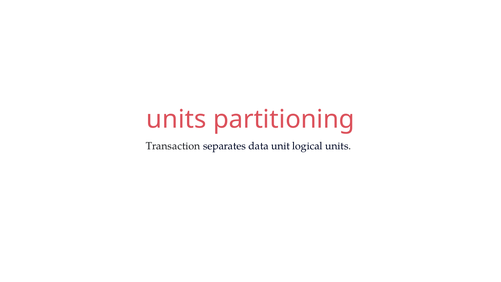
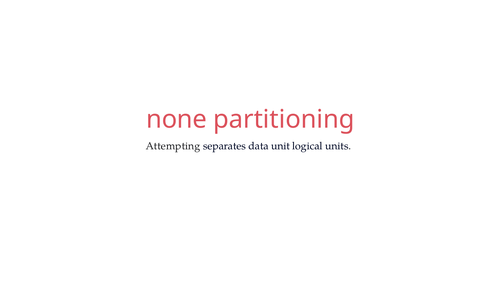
units at (176, 119): units -> none
Transaction: Transaction -> Attempting
